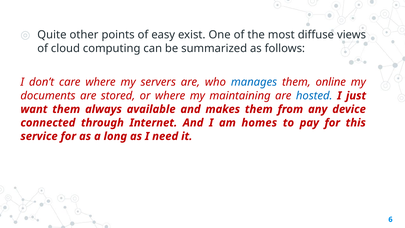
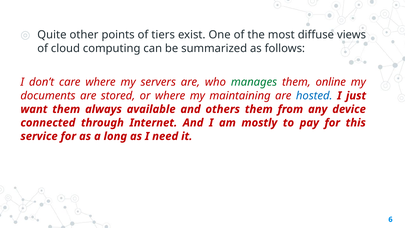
easy: easy -> tiers
manages colour: blue -> green
makes: makes -> others
homes: homes -> mostly
